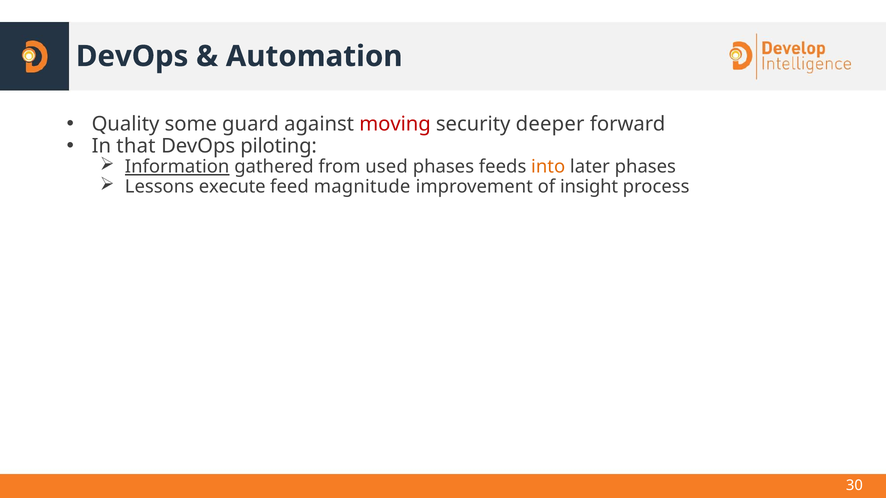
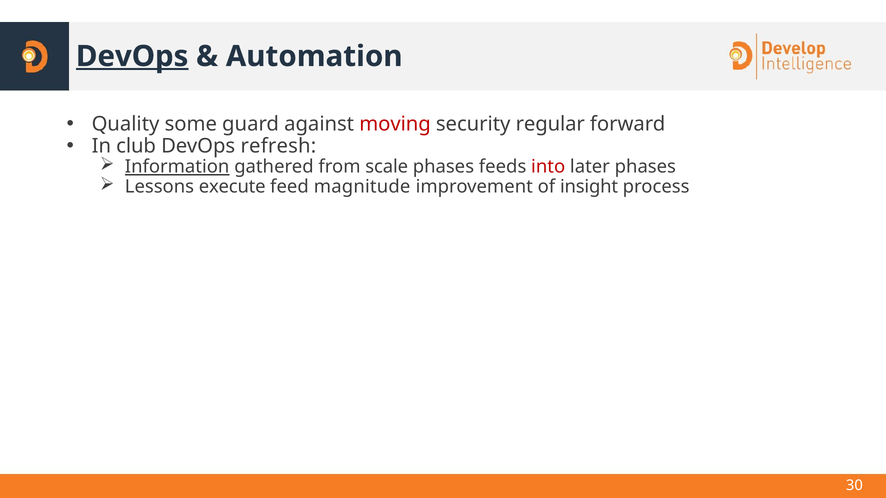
DevOps at (132, 56) underline: none -> present
deeper: deeper -> regular
that: that -> club
piloting: piloting -> refresh
used: used -> scale
into colour: orange -> red
